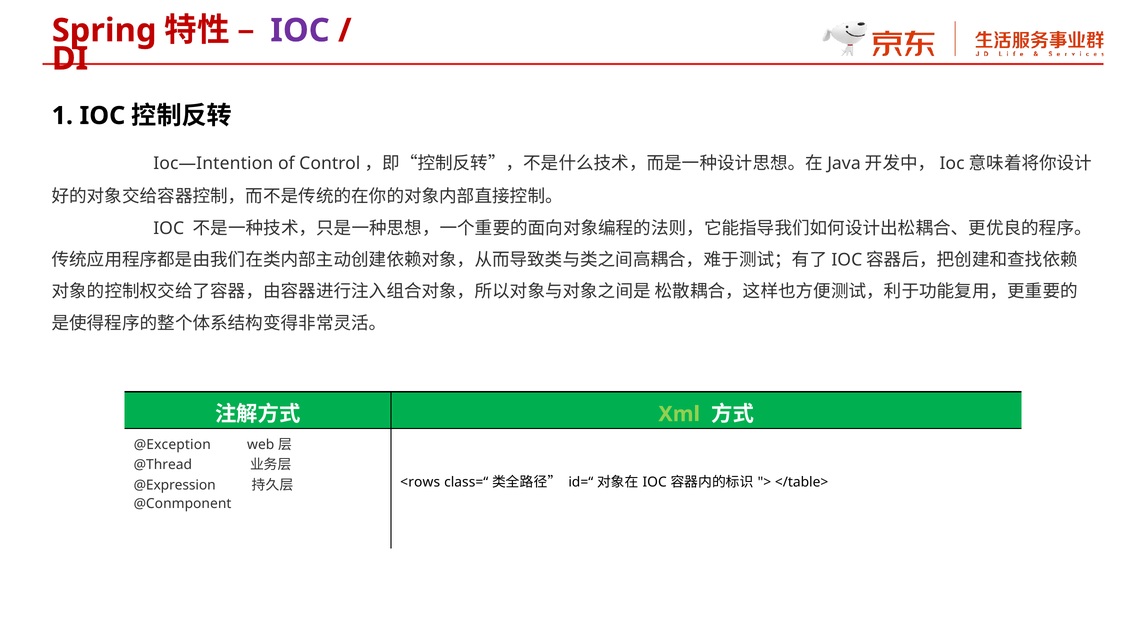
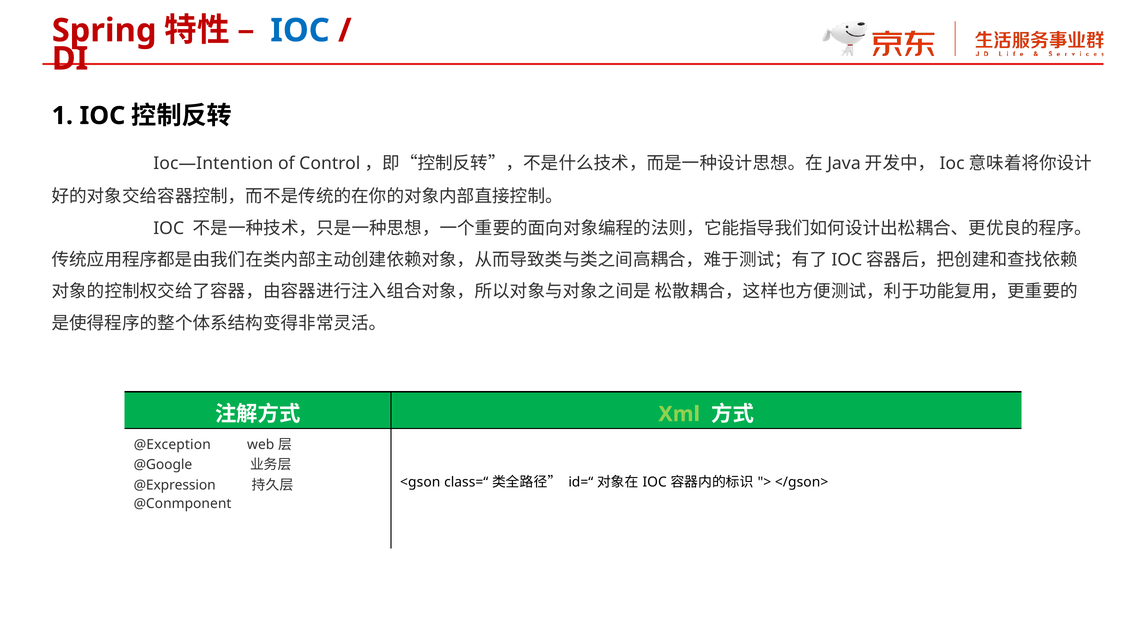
IOC at (300, 31) colour: purple -> blue
@Thread: @Thread -> @Google
<rows: <rows -> <gson
</table>: </table> -> </gson>
